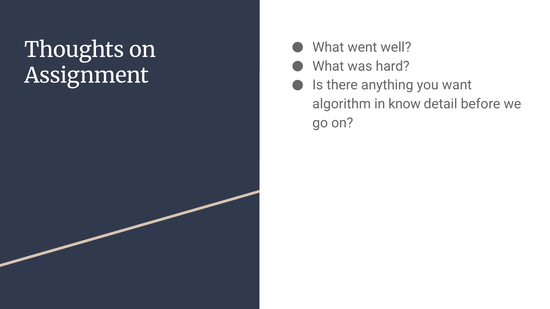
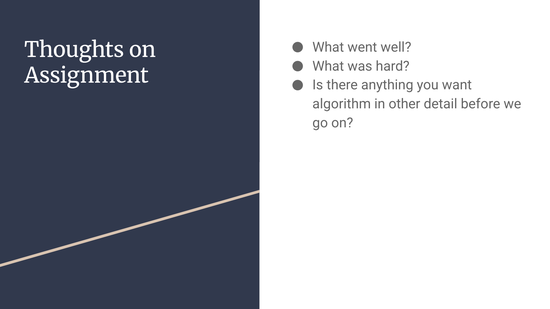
know: know -> other
